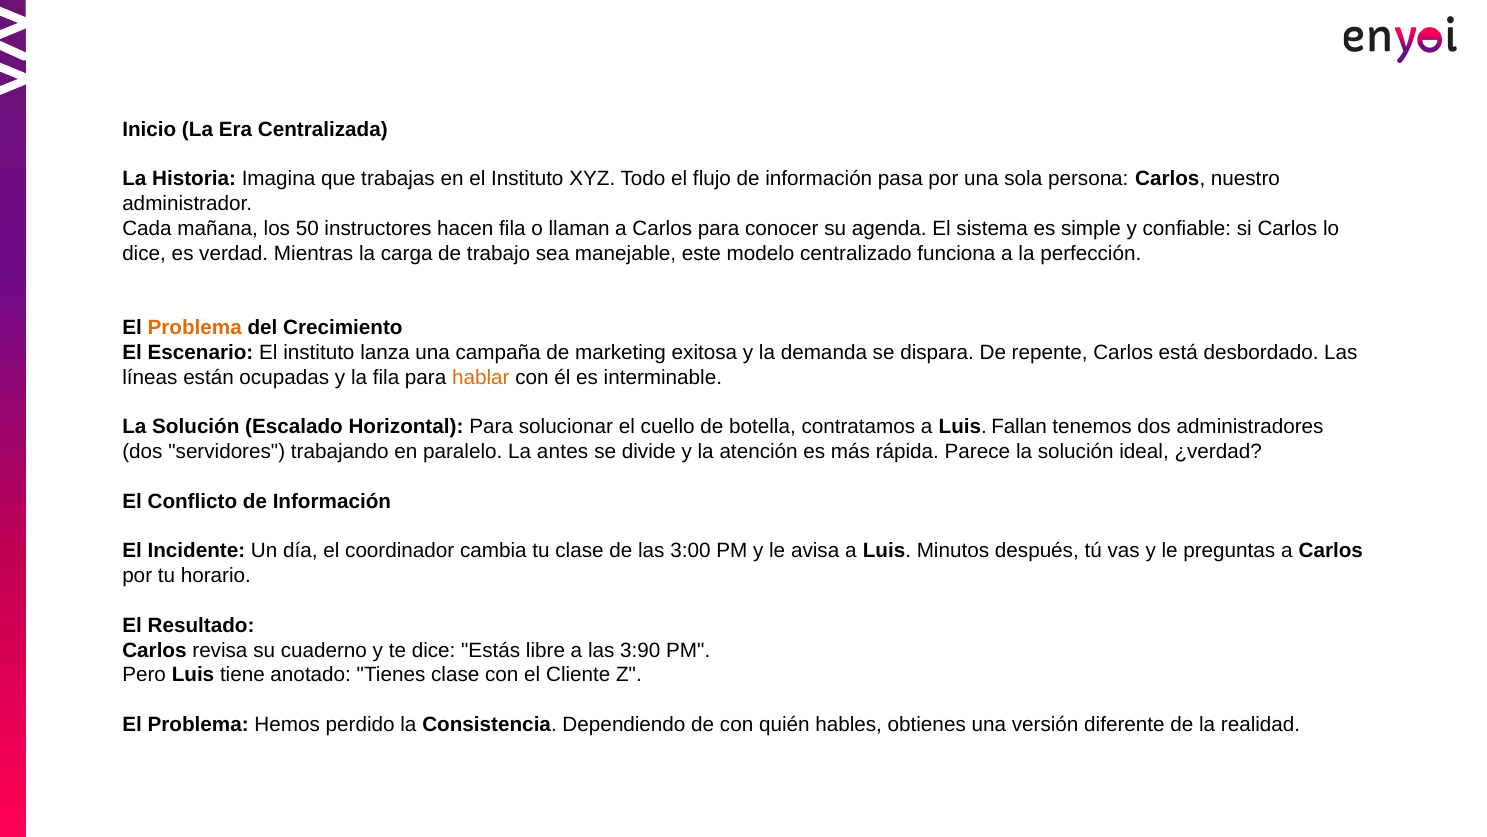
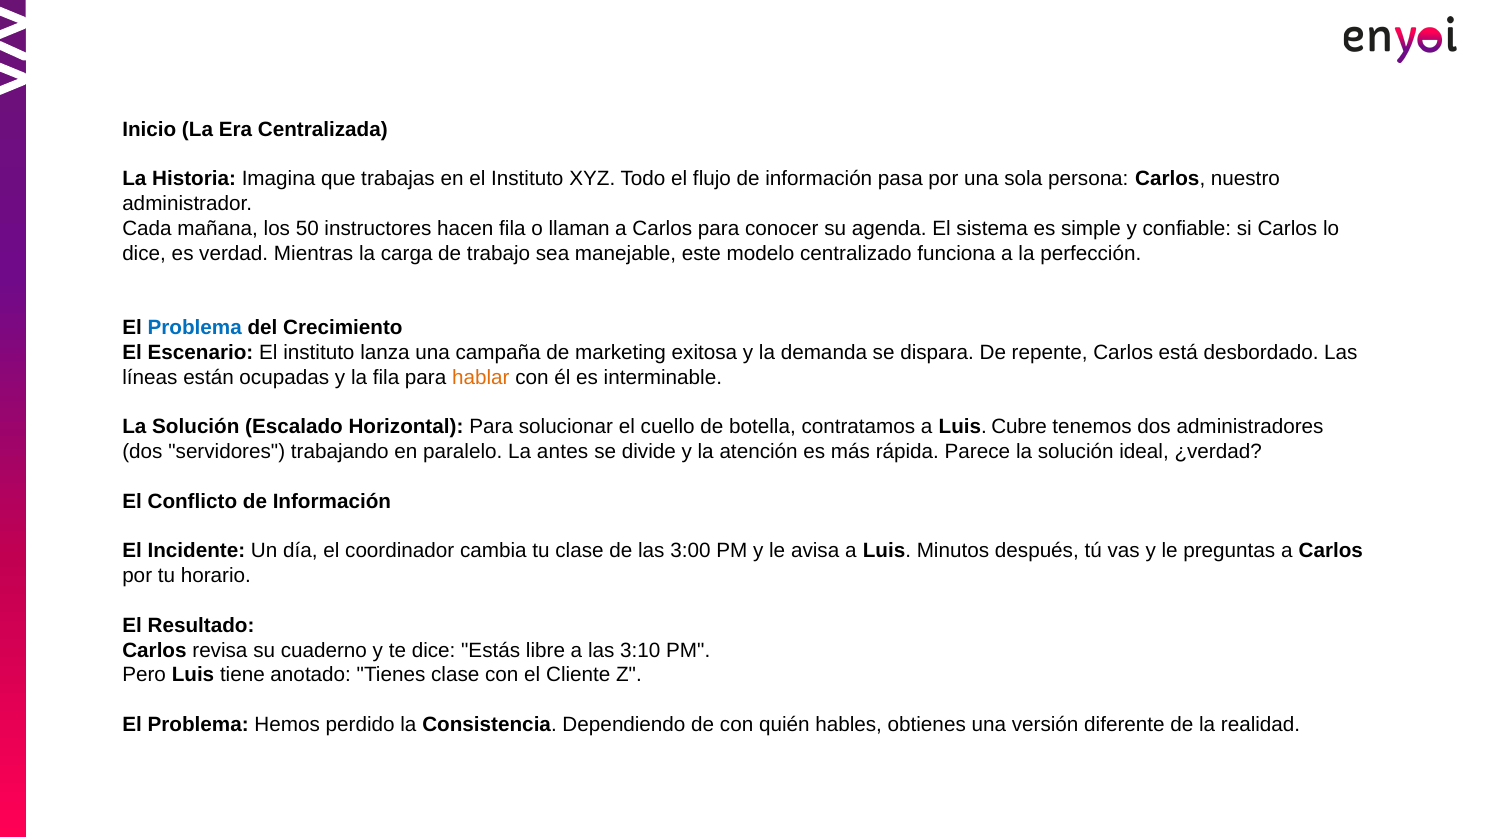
Problema at (195, 327) colour: orange -> blue
Fallan: Fallan -> Cubre
3:90: 3:90 -> 3:10
